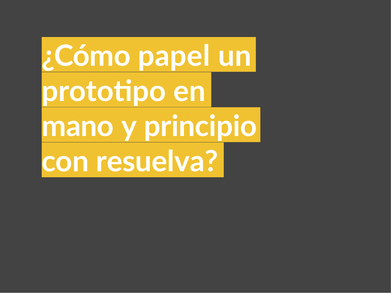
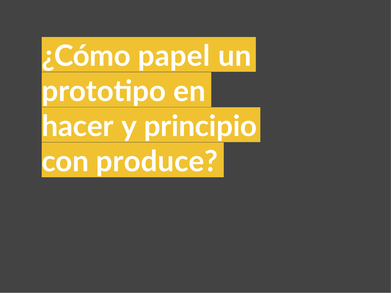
mano: mano -> hacer
resuelva: resuelva -> produce
